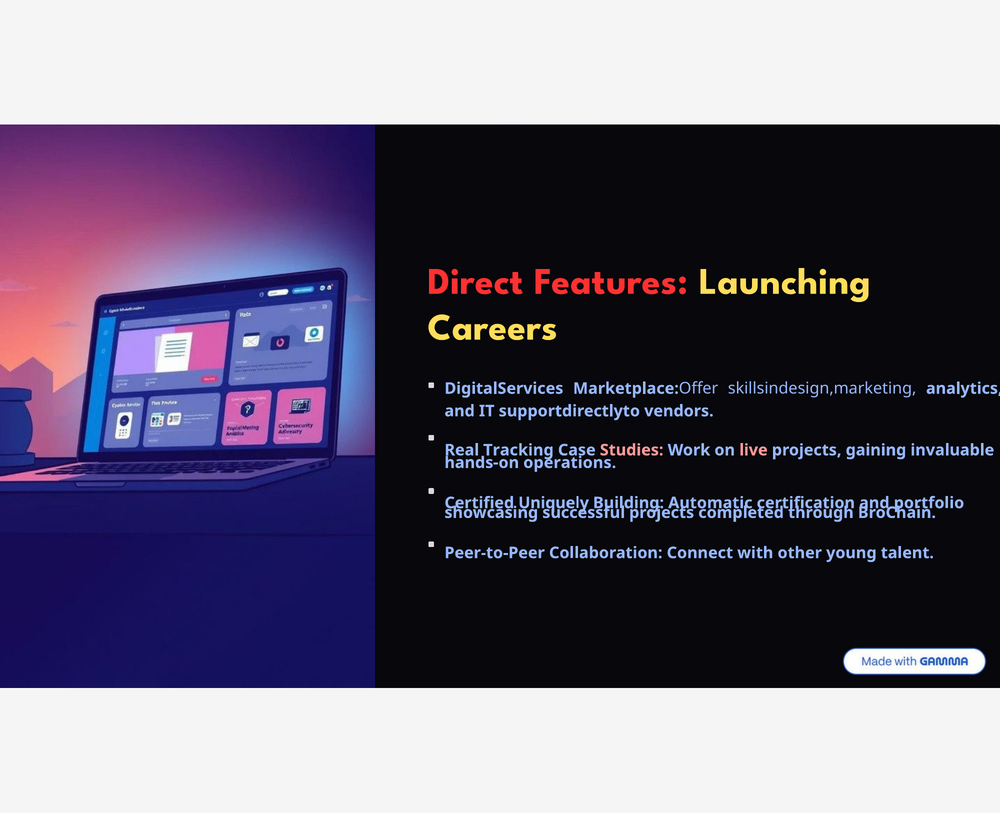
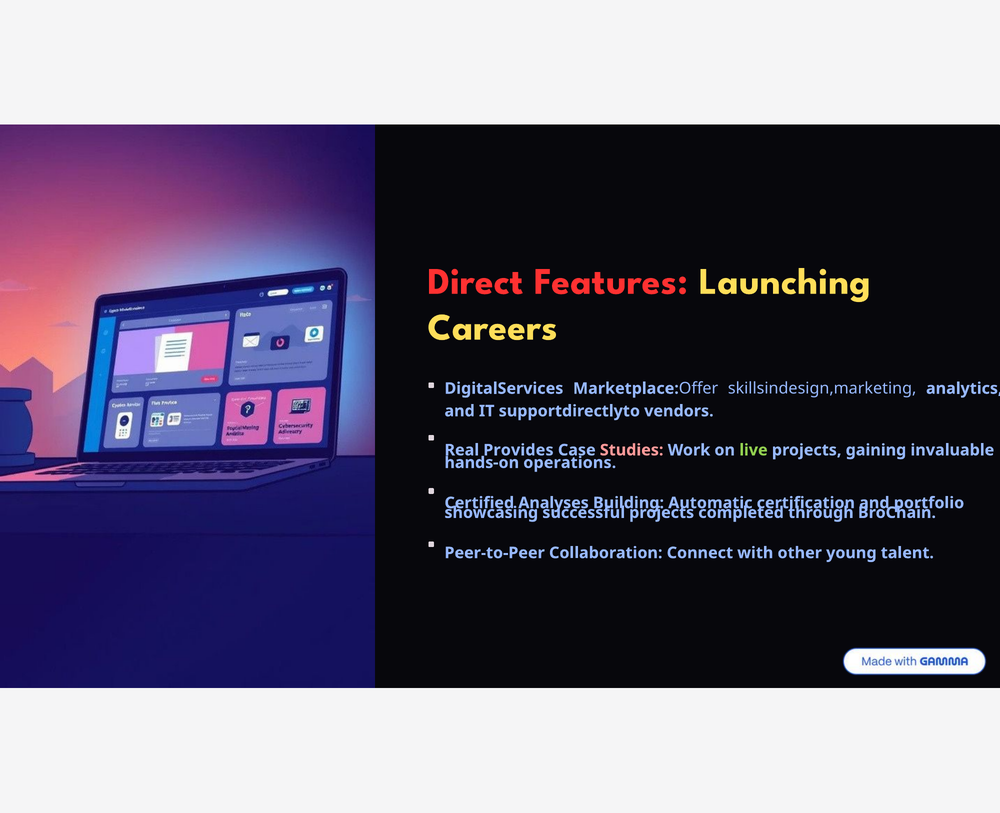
Tracking: Tracking -> Provides
live colour: pink -> light green
Uniquely: Uniquely -> Analyses
